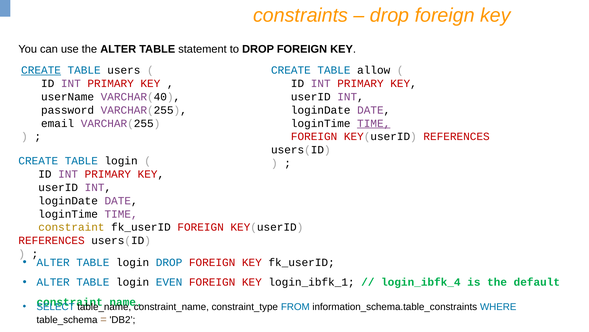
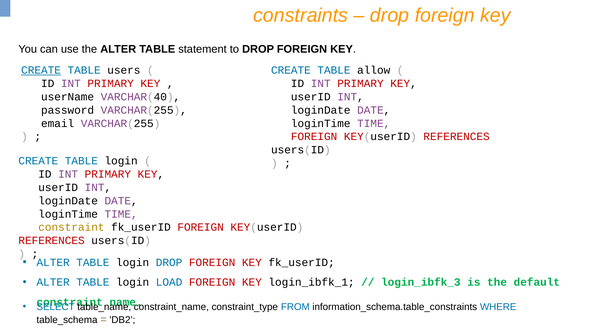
TIME at (374, 123) underline: present -> none
EVEN: EVEN -> LOAD
login_ibfk_4: login_ibfk_4 -> login_ibfk_3
